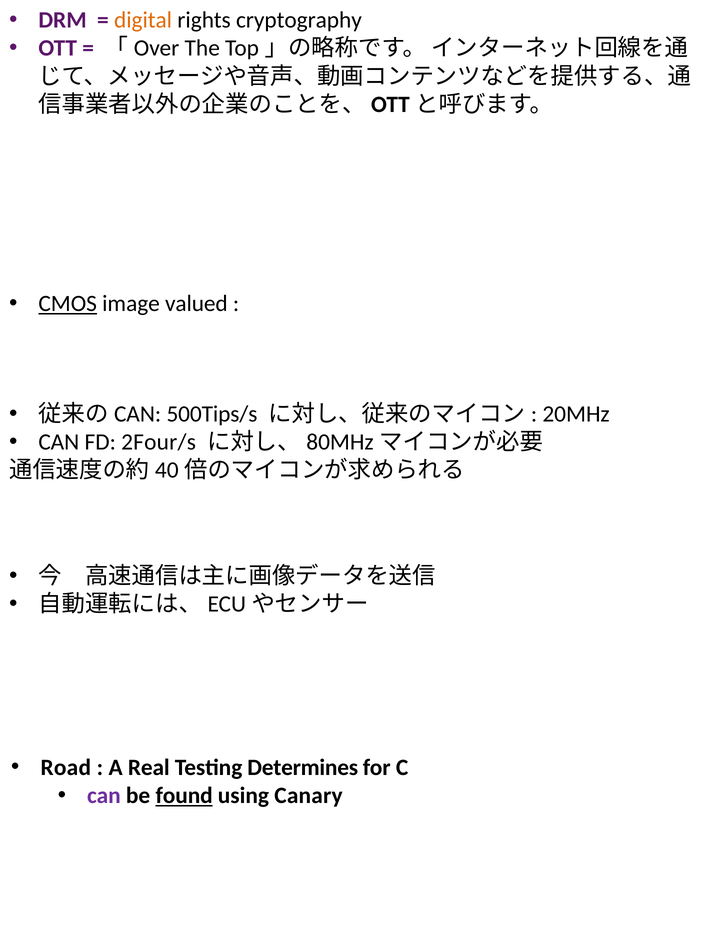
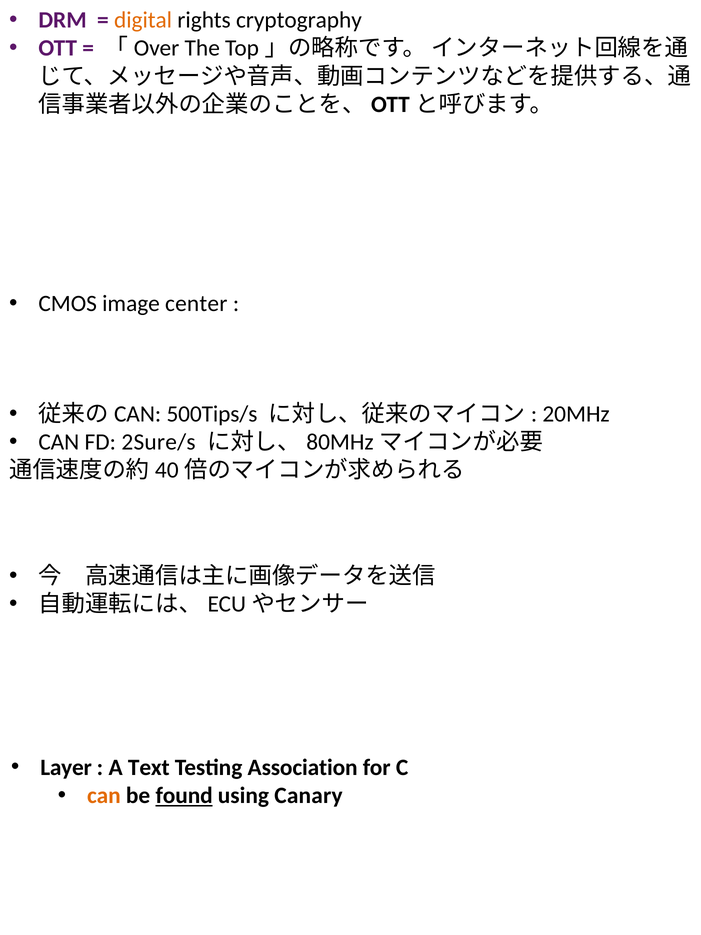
CMOS underline: present -> none
valued: valued -> center
2Four/s: 2Four/s -> 2Sure/s
Road: Road -> Layer
Real: Real -> Text
Determines: Determines -> Association
can at (104, 795) colour: purple -> orange
